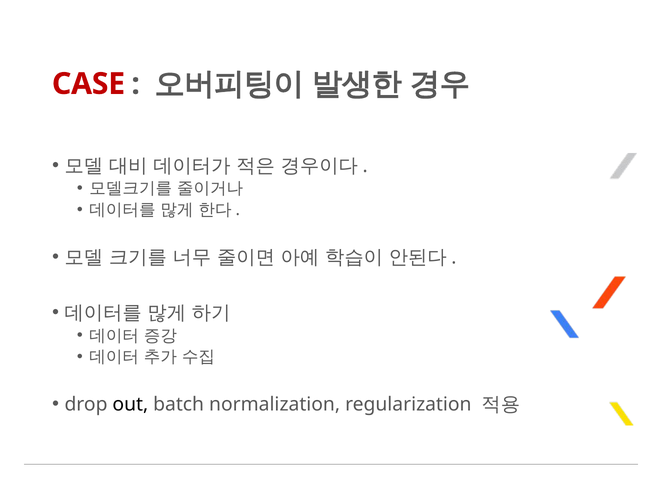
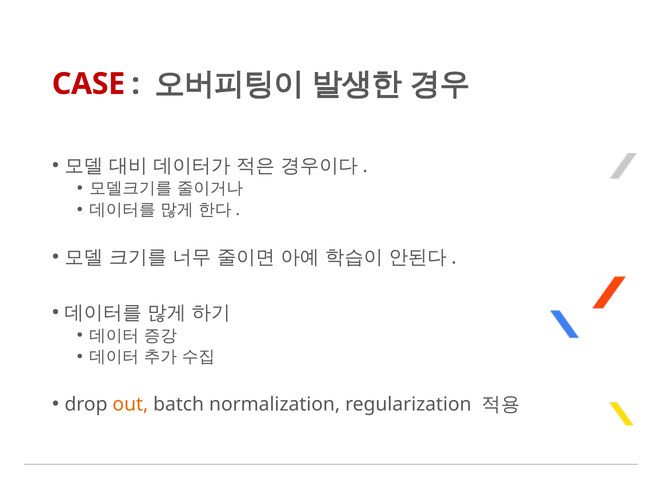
out colour: black -> orange
